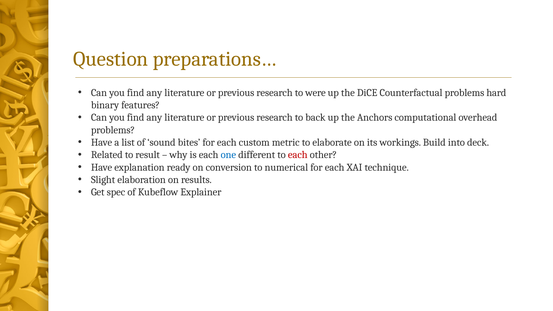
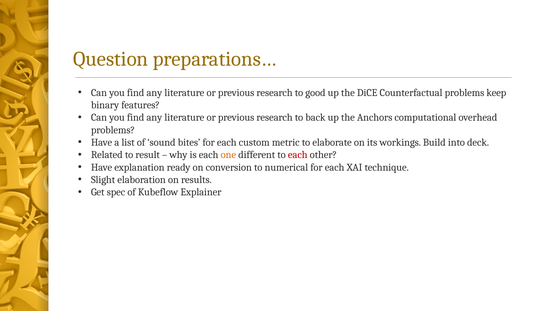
were: were -> good
hard: hard -> keep
one colour: blue -> orange
